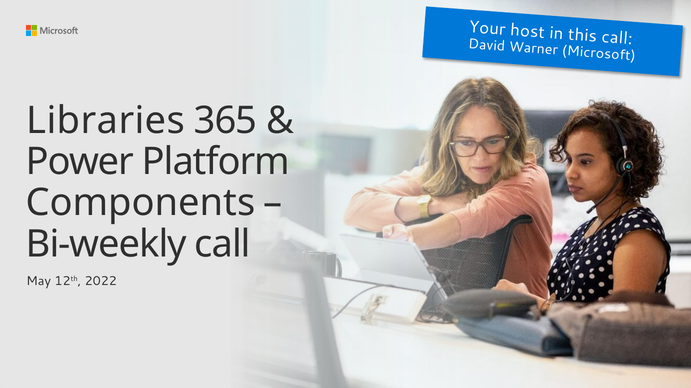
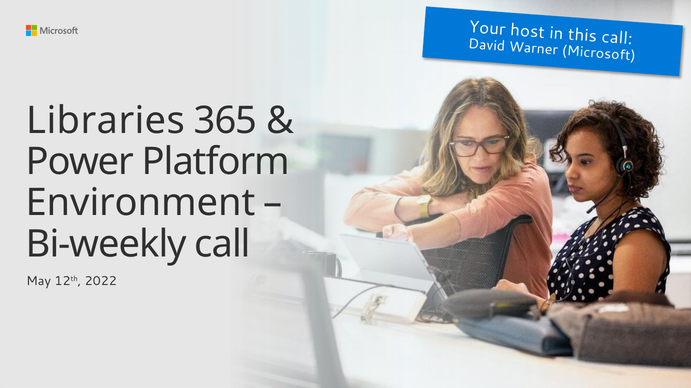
Components: Components -> Environment
